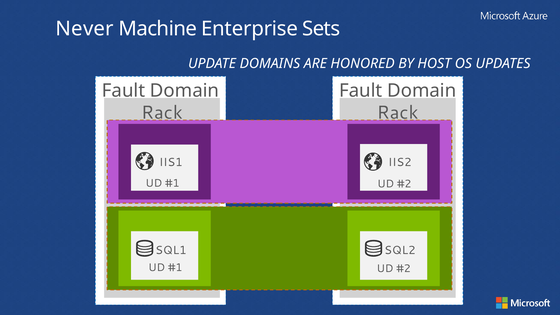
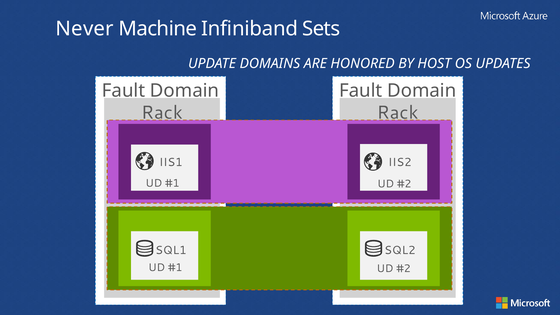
Enterprise: Enterprise -> Infiniband
